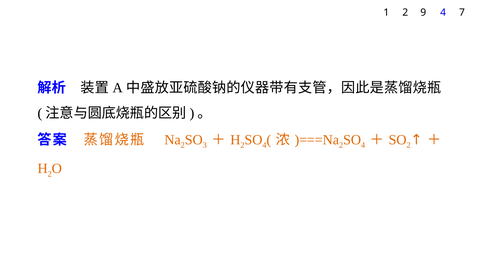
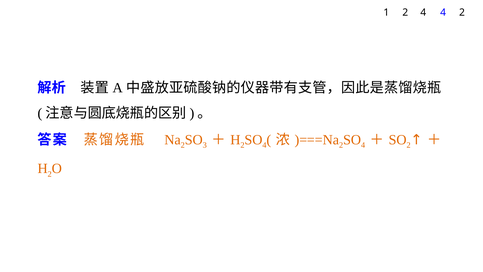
2 9: 9 -> 4
4 7: 7 -> 2
